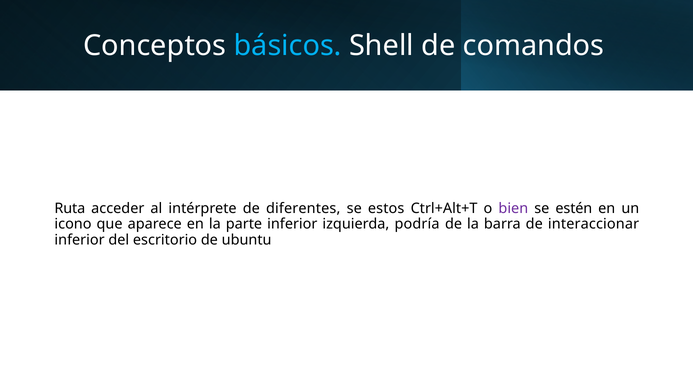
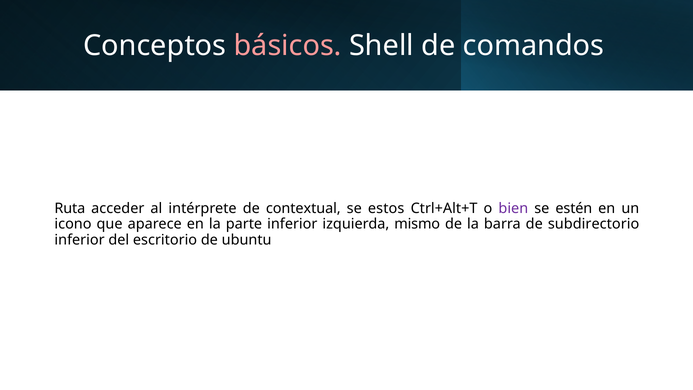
básicos colour: light blue -> pink
diferentes: diferentes -> contextual
podría: podría -> mismo
interaccionar: interaccionar -> subdirectorio
